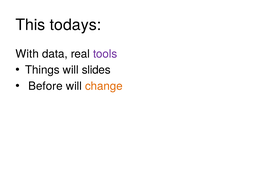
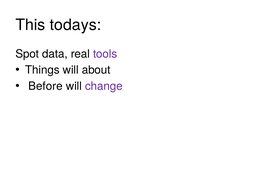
With: With -> Spot
slides: slides -> about
change colour: orange -> purple
